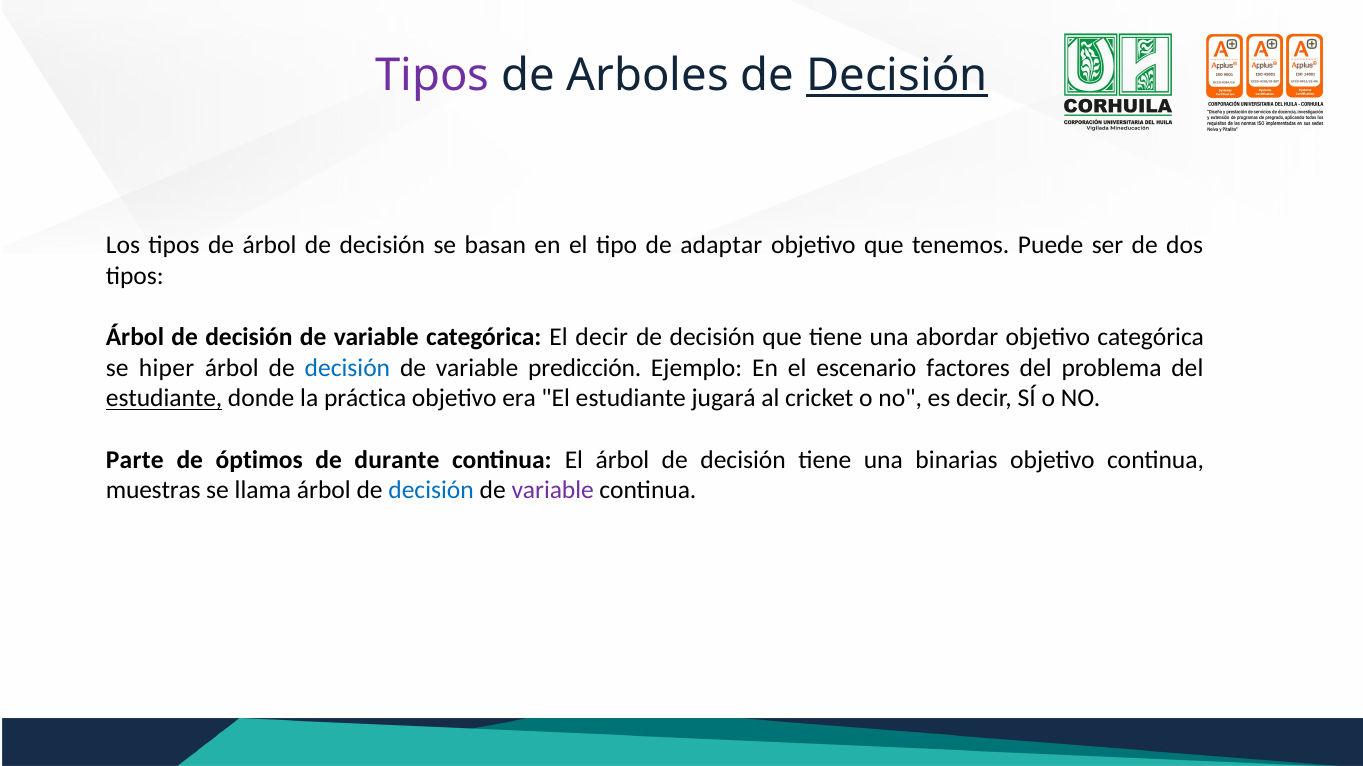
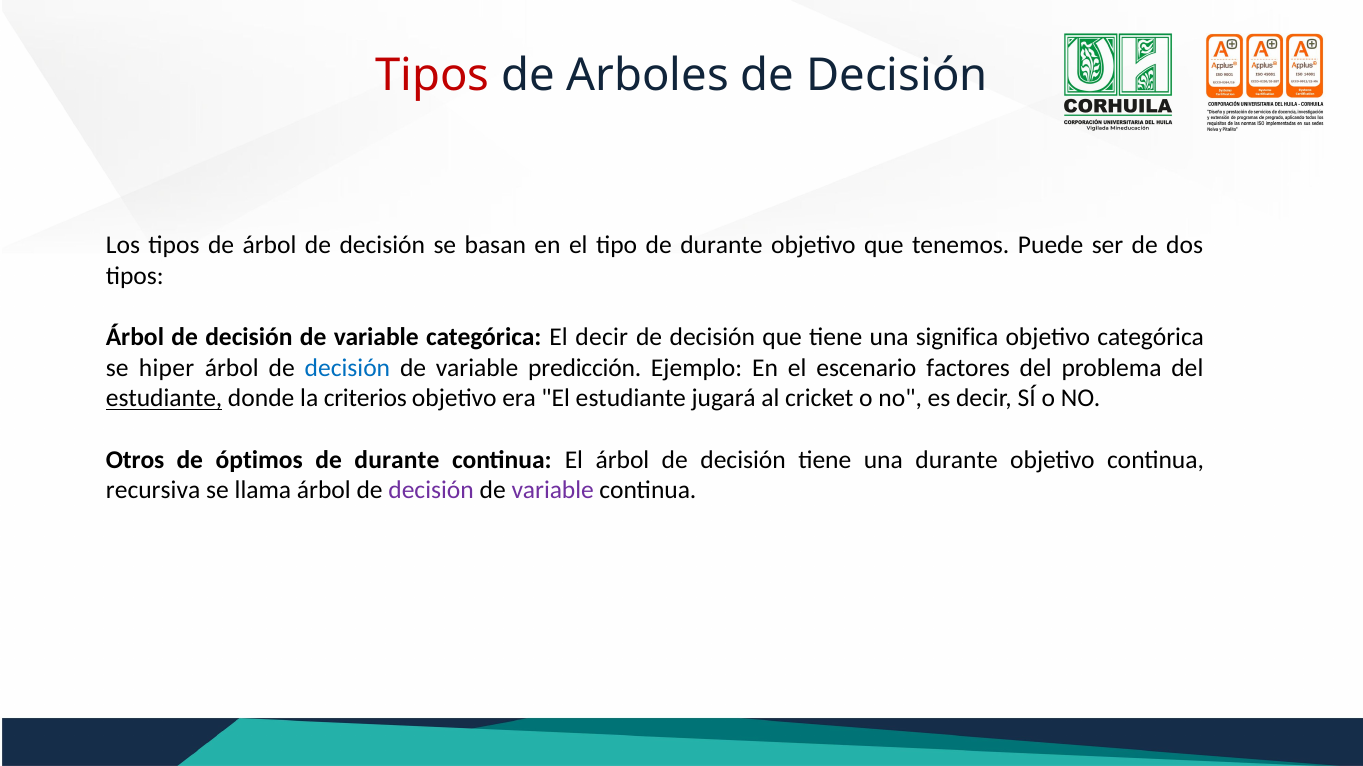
Tipos at (432, 76) colour: purple -> red
Decisión at (897, 76) underline: present -> none
tipo de adaptar: adaptar -> durante
abordar: abordar -> significa
práctica: práctica -> criterios
Parte: Parte -> Otros
una binarias: binarias -> durante
muestras: muestras -> recursiva
decisión at (431, 491) colour: blue -> purple
